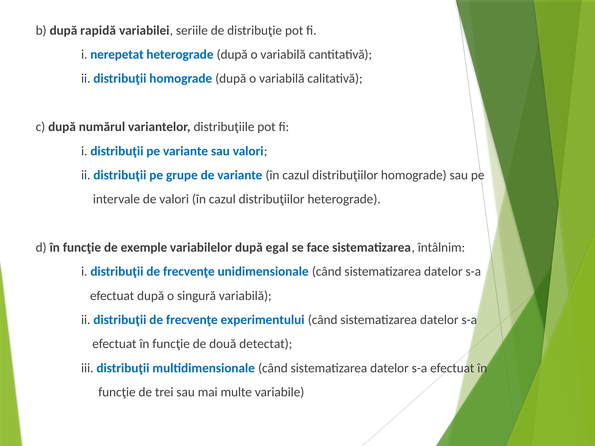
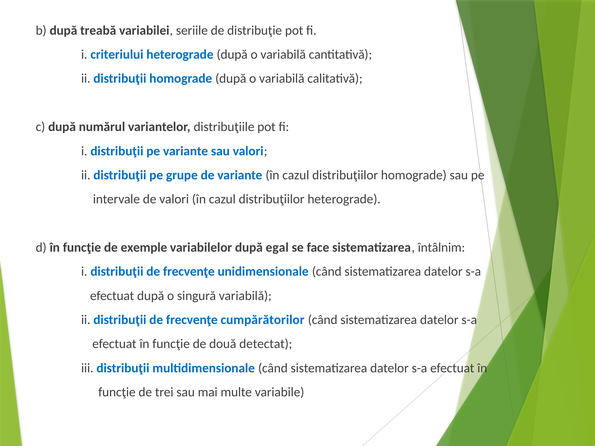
rapidă: rapidă -> treabă
nerepetat: nerepetat -> criteriului
experimentului: experimentului -> cumpărătorilor
